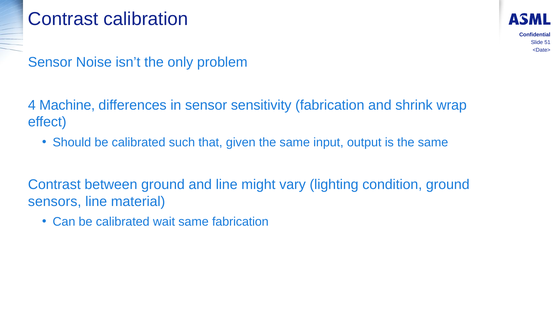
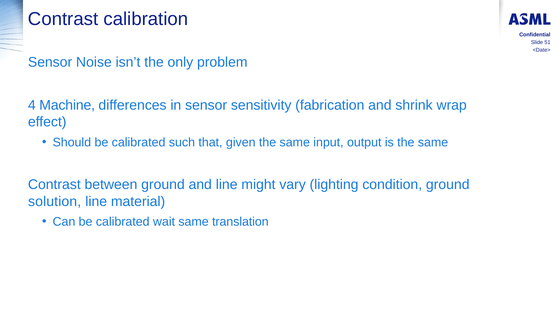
sensors: sensors -> solution
same fabrication: fabrication -> translation
